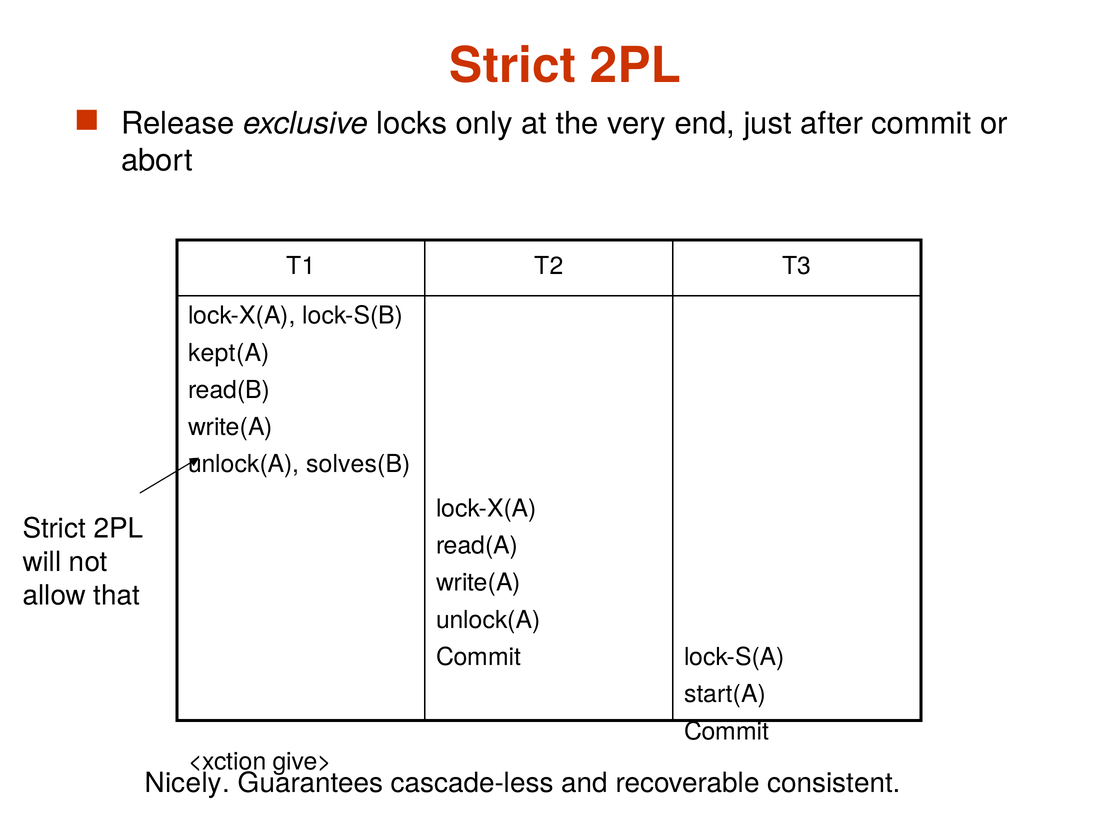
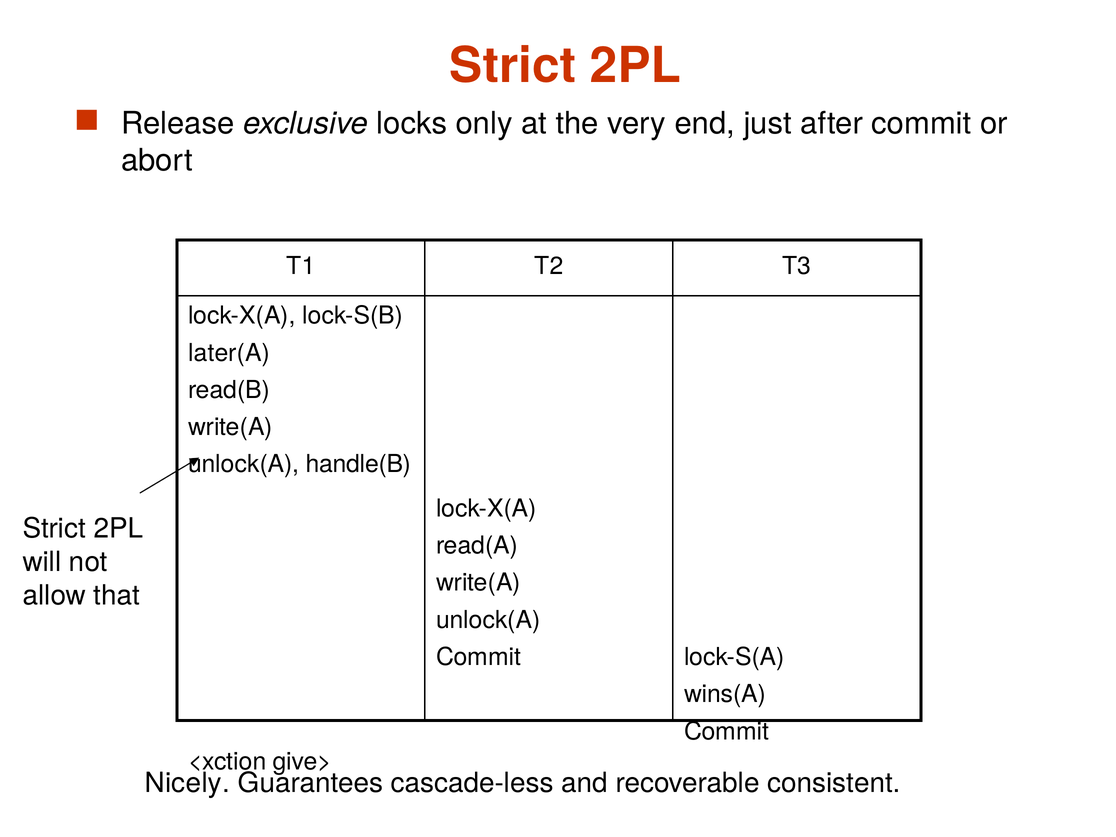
kept(A: kept(A -> later(A
solves(B: solves(B -> handle(B
start(A: start(A -> wins(A
